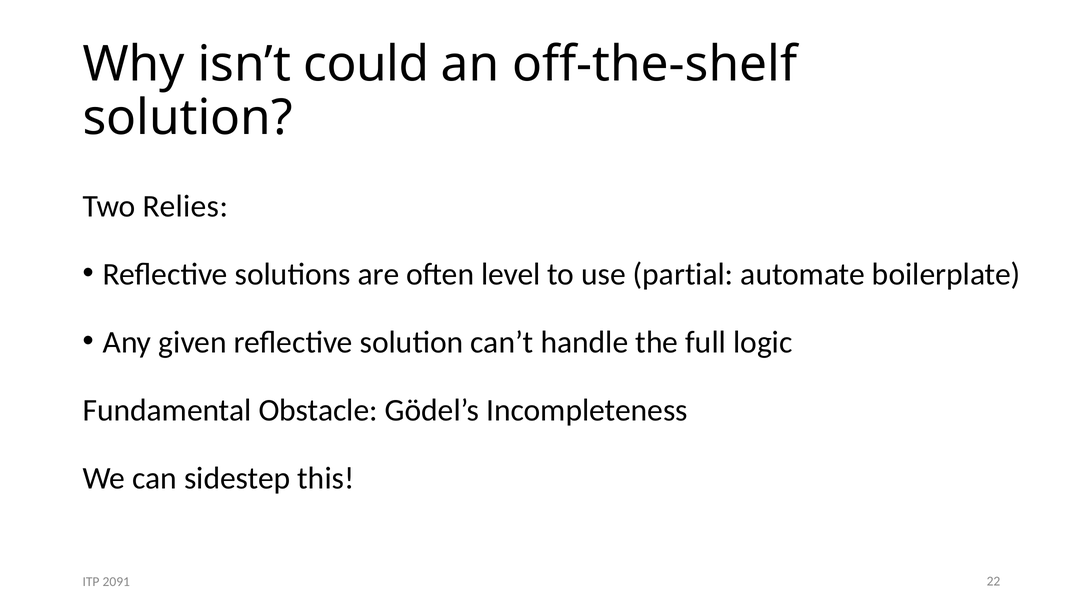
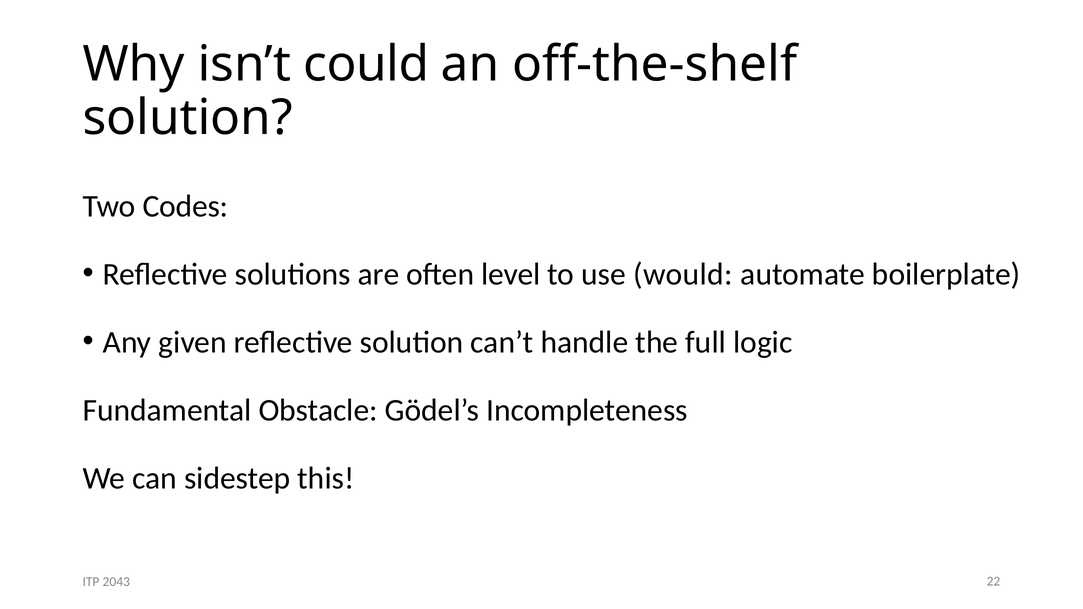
Relies: Relies -> Codes
partial: partial -> would
2091: 2091 -> 2043
